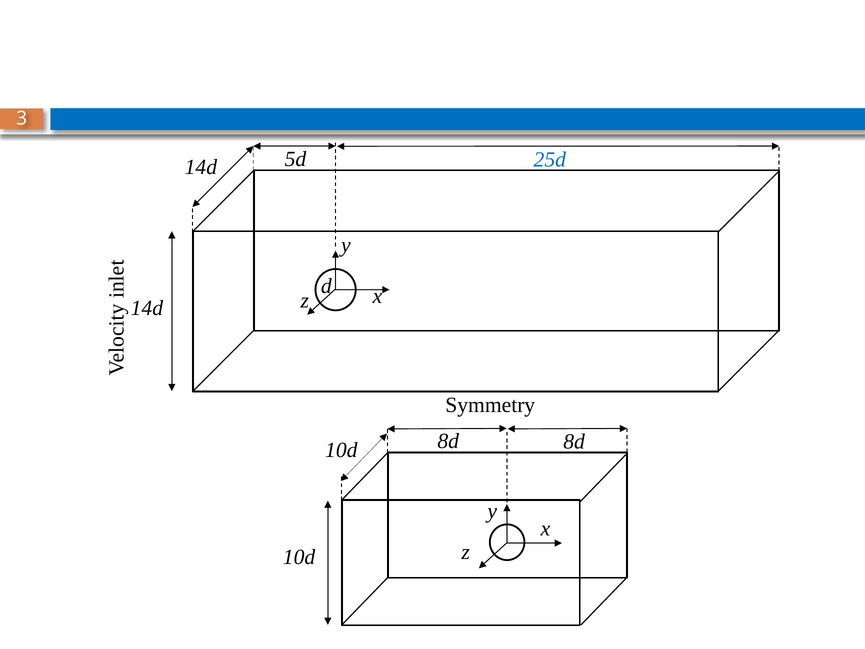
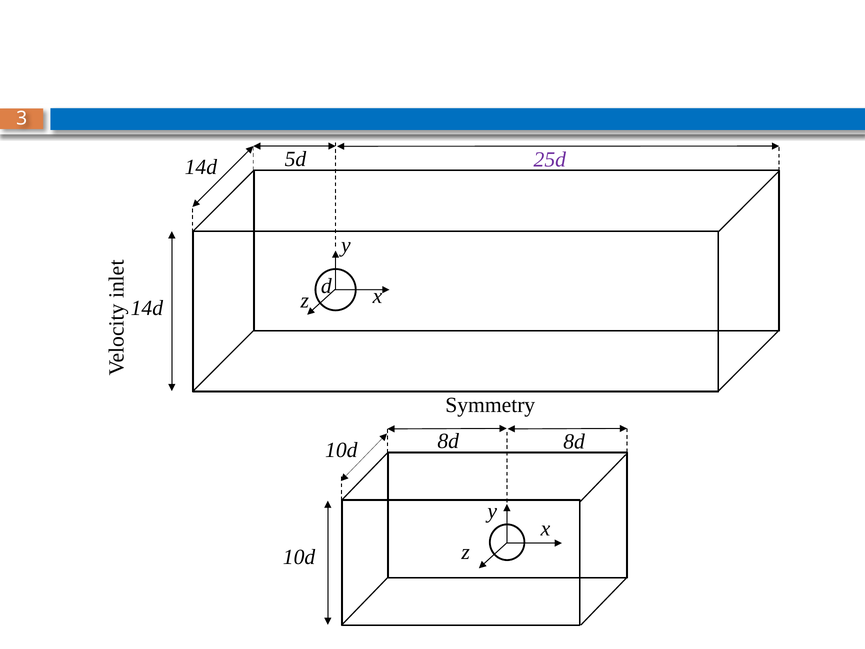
25d colour: blue -> purple
